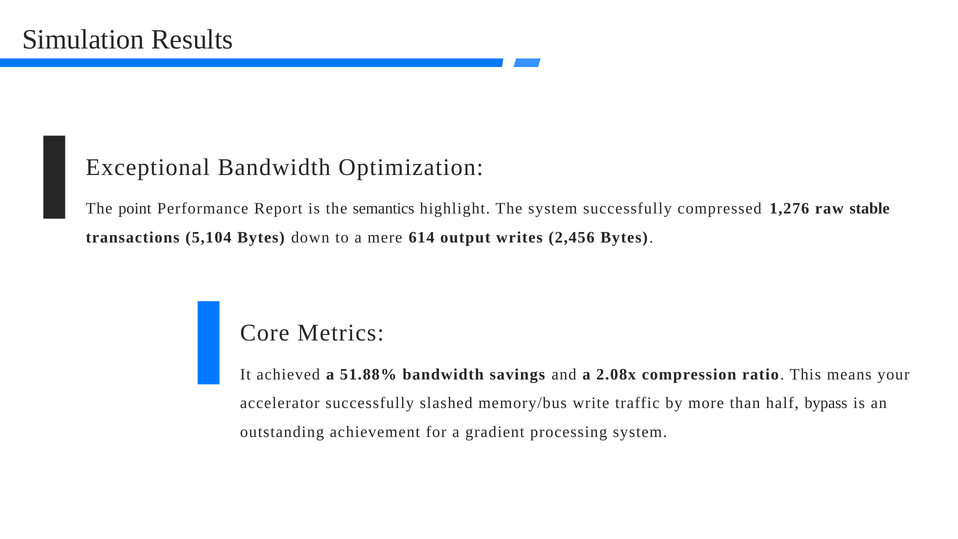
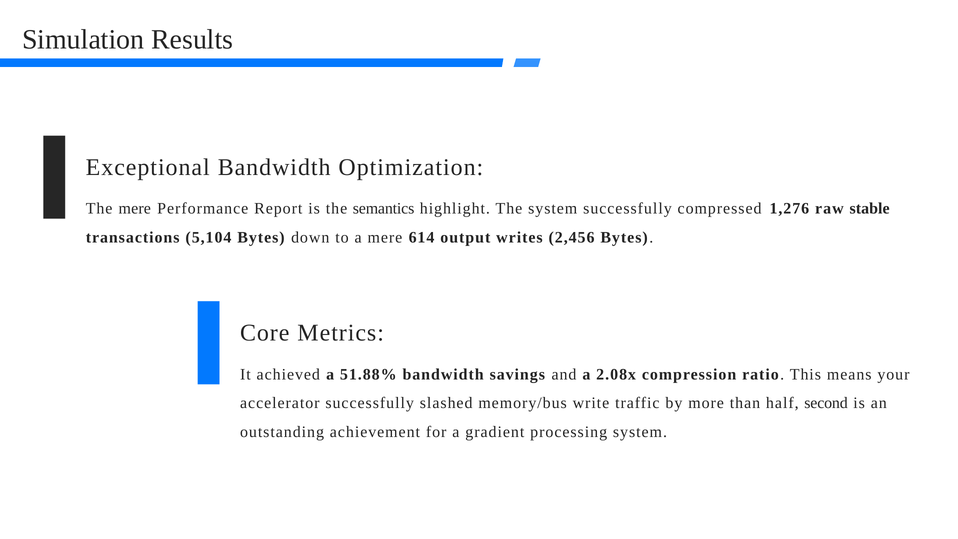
The point: point -> mere
bypass: bypass -> second
